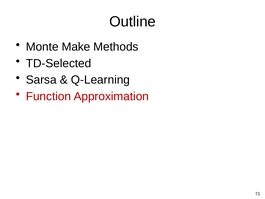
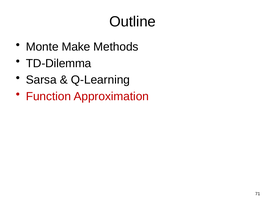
TD-Selected: TD-Selected -> TD-Dilemma
